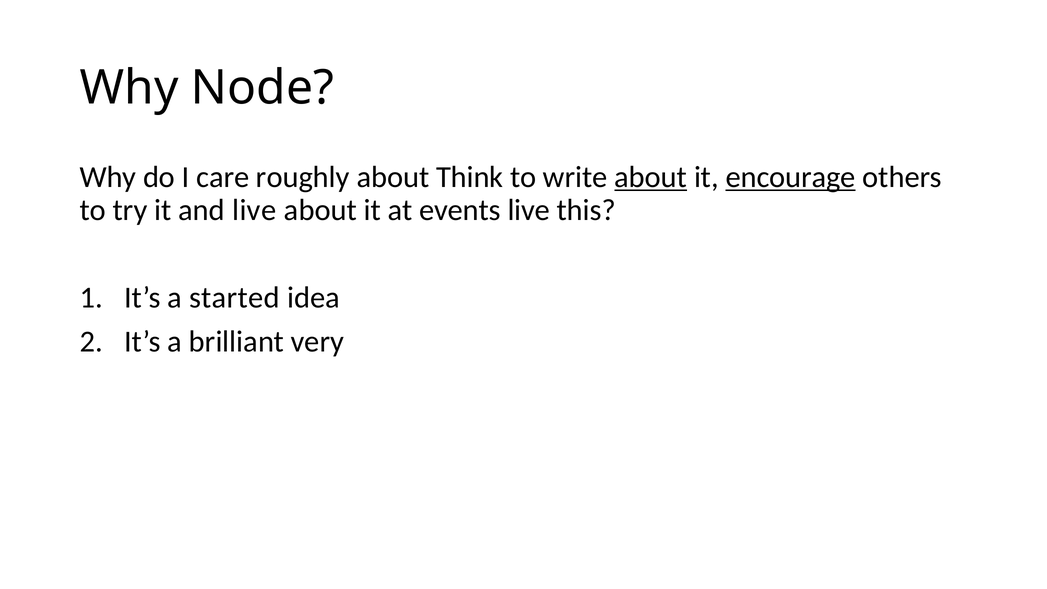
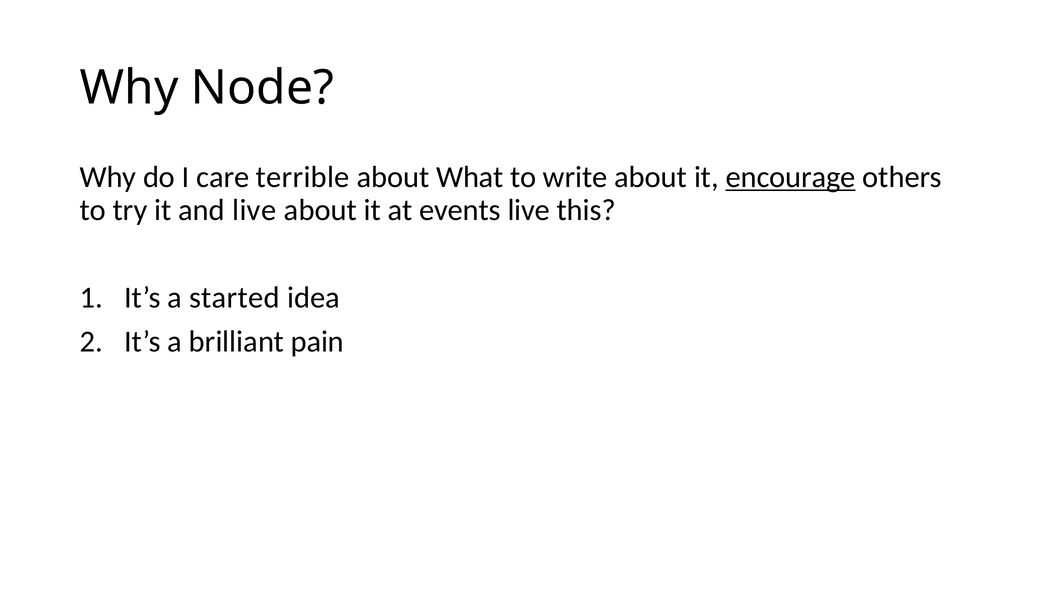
roughly: roughly -> terrible
Think: Think -> What
about at (651, 177) underline: present -> none
very: very -> pain
